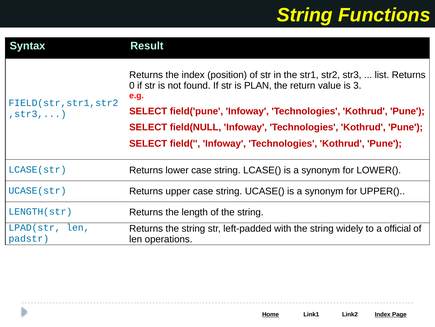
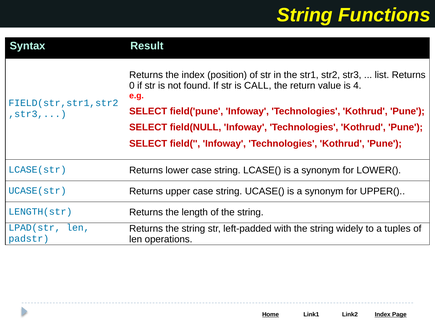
PLAN: PLAN -> CALL
3: 3 -> 4
official: official -> tuples
